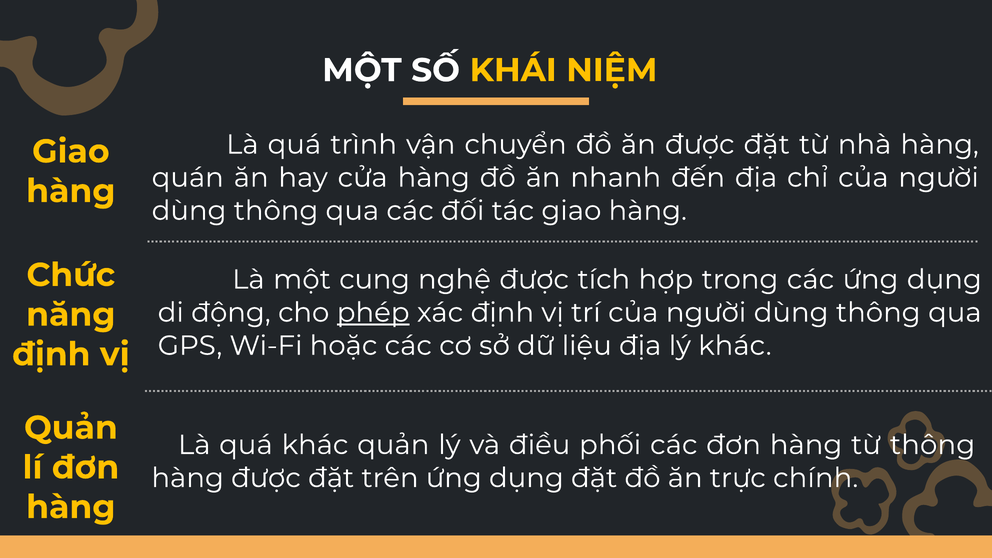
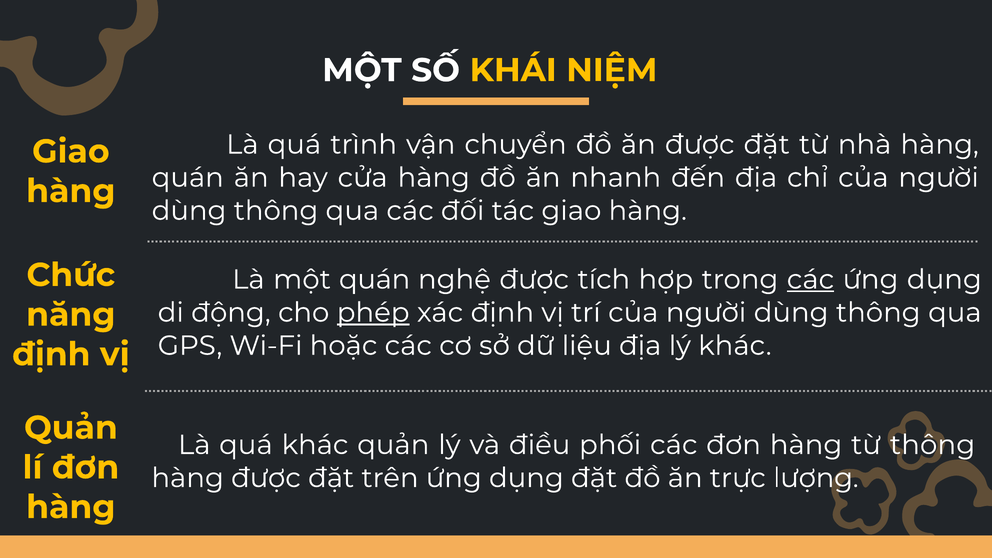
một cung: cung -> quán
các at (810, 280) underline: none -> present
chính: chính -> lượng
